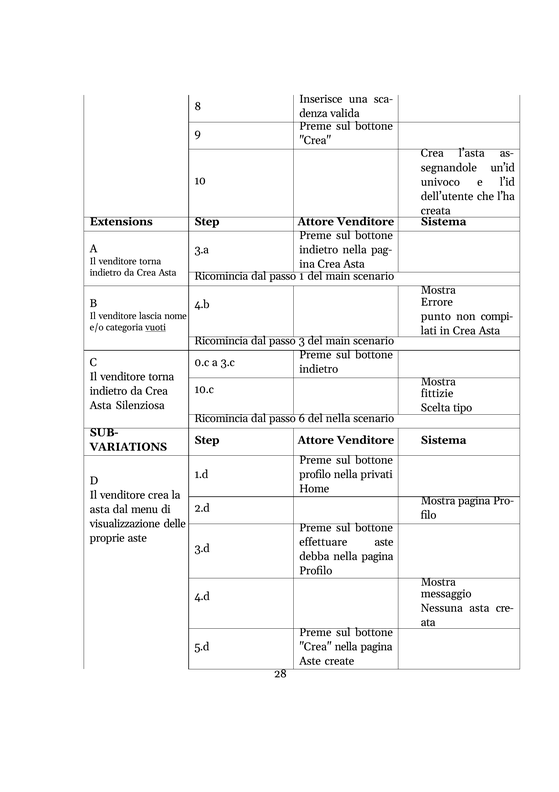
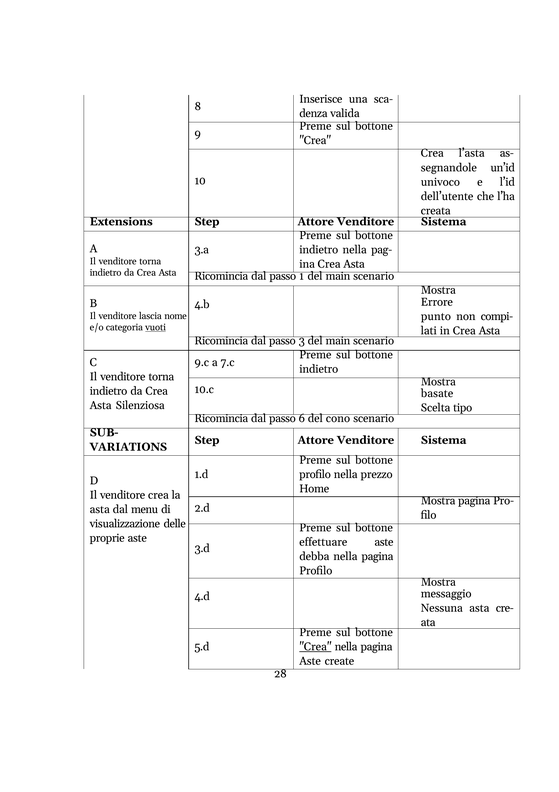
0.c: 0.c -> 9.c
3.c: 3.c -> 7.c
fittizie: fittizie -> basate
del nella: nella -> cono
privati: privati -> prezzo
Crea at (315, 646) underline: none -> present
